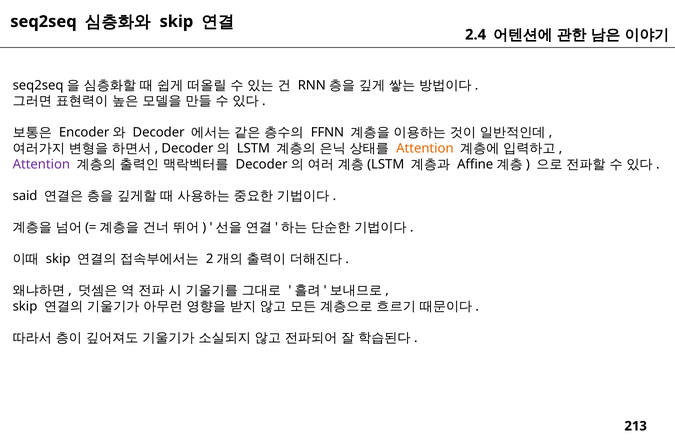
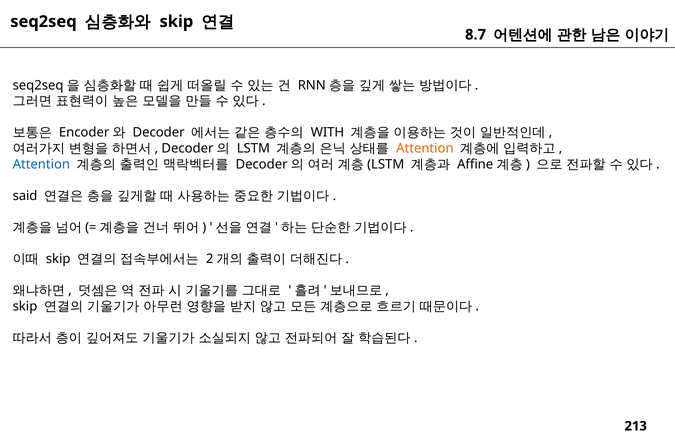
2.4: 2.4 -> 8.7
FFNN: FFNN -> WITH
Attention at (41, 164) colour: purple -> blue
